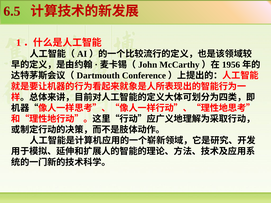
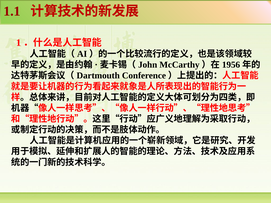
6.5: 6.5 -> 1.1
